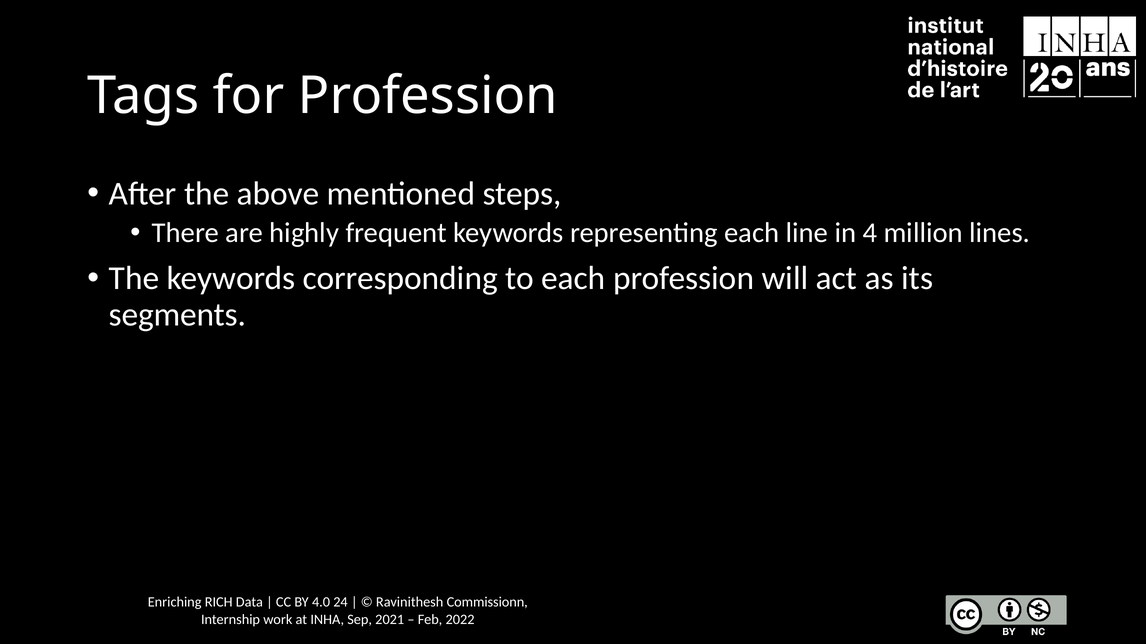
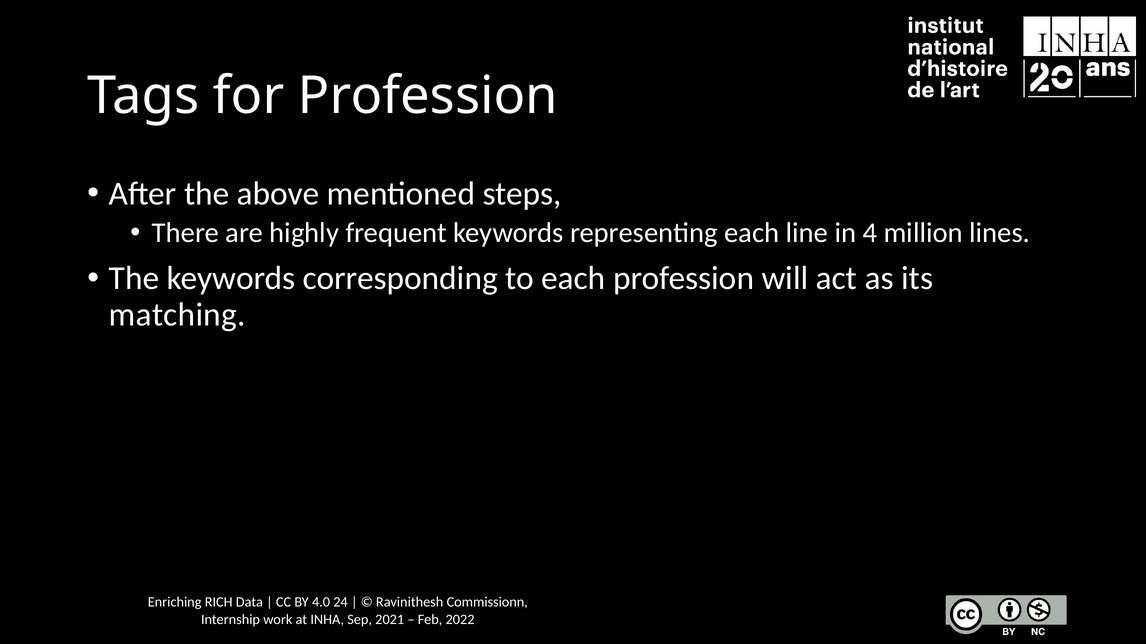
segments: segments -> matching
